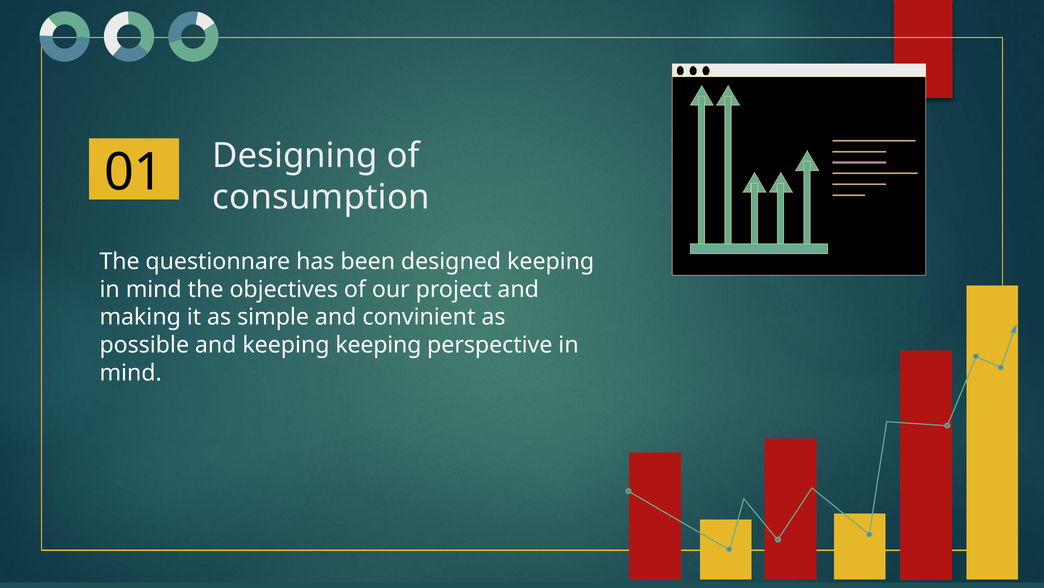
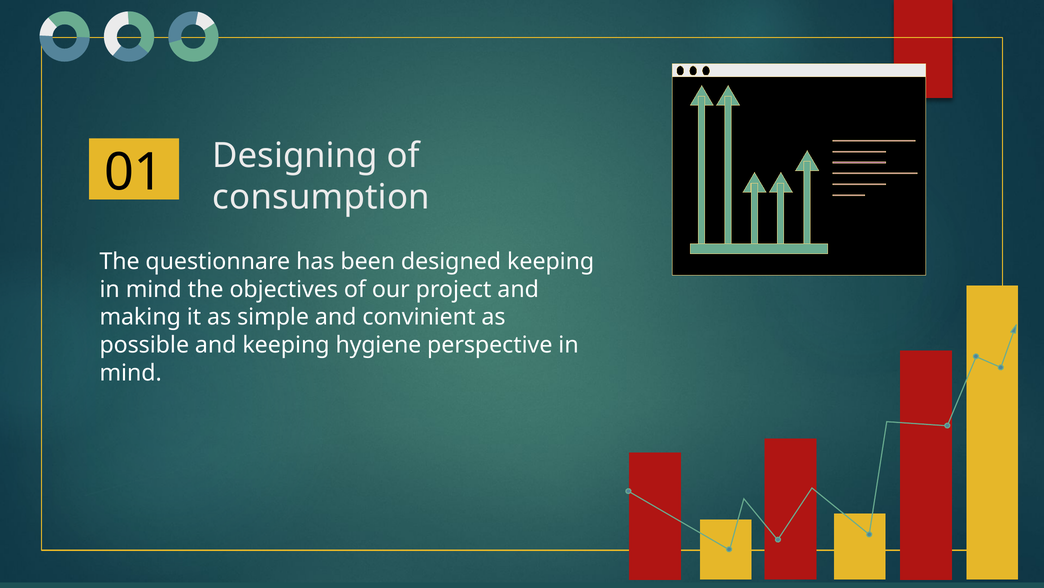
keeping keeping: keeping -> hygiene
